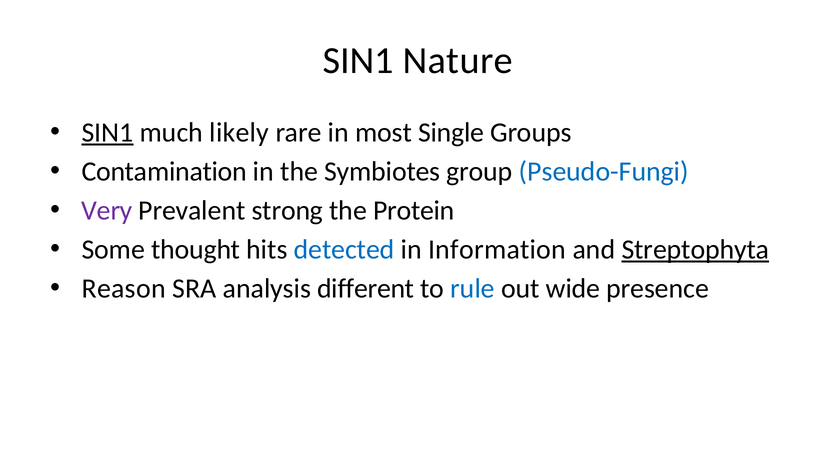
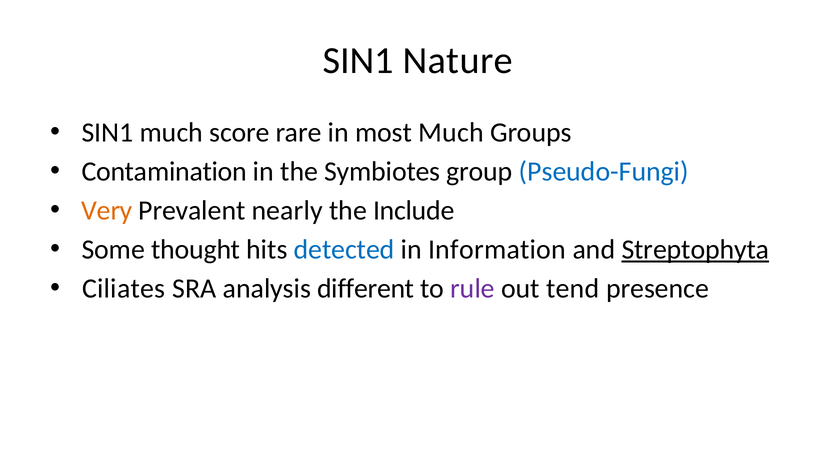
SIN1 at (107, 133) underline: present -> none
likely: likely -> score
most Single: Single -> Much
Very colour: purple -> orange
strong: strong -> nearly
Protein: Protein -> Include
Reason: Reason -> Ciliates
rule colour: blue -> purple
wide: wide -> tend
